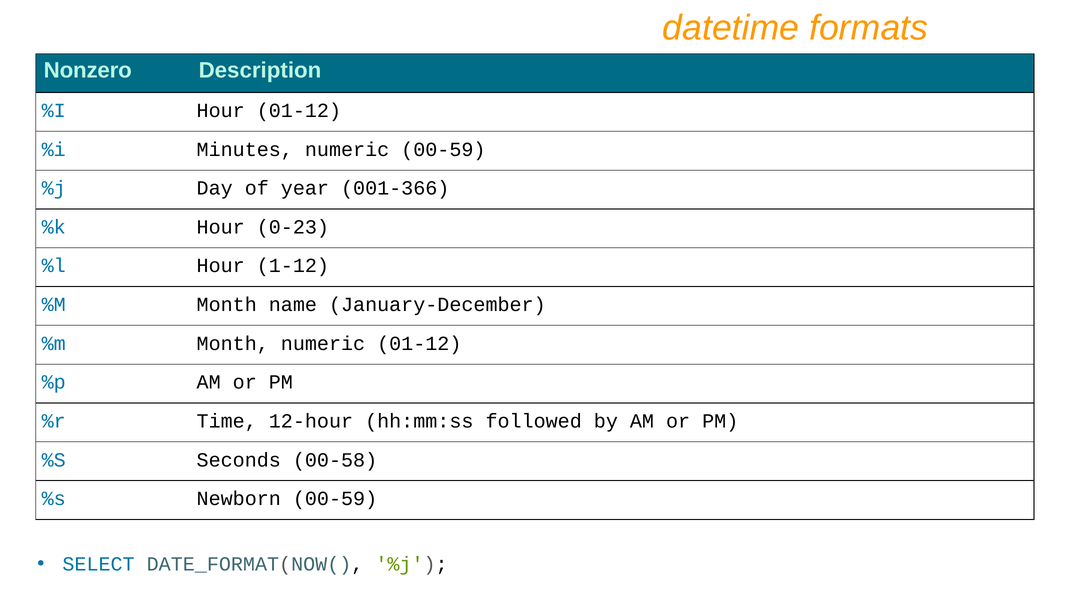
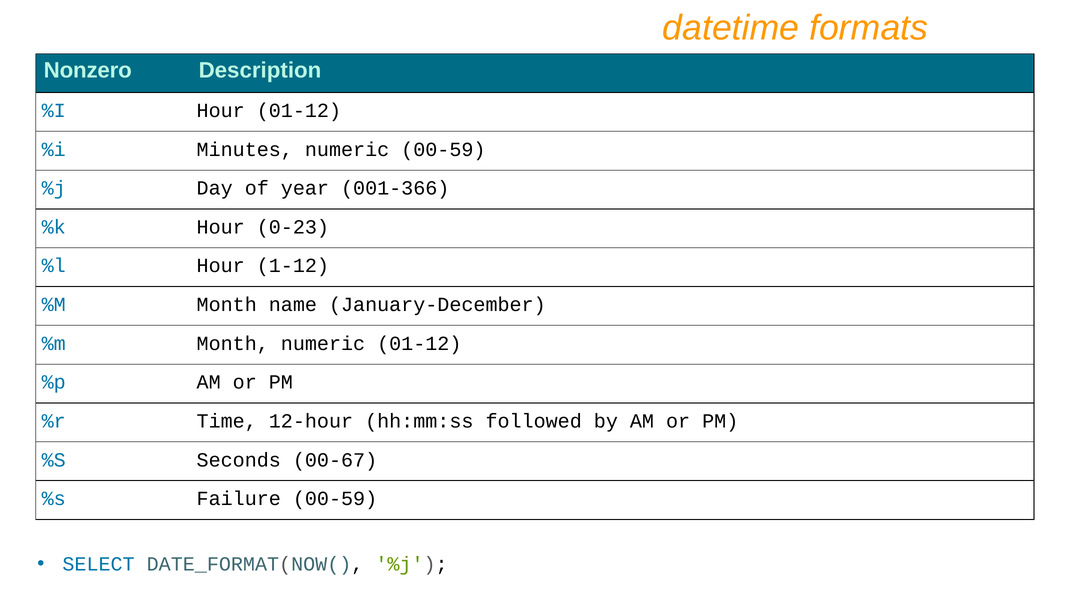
00-58: 00-58 -> 00-67
Newborn: Newborn -> Failure
